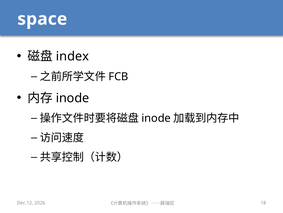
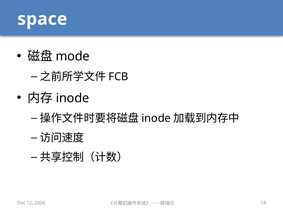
index: index -> mode
